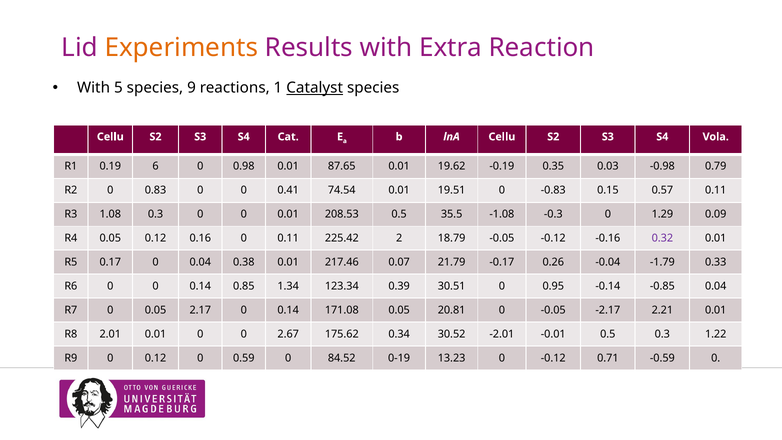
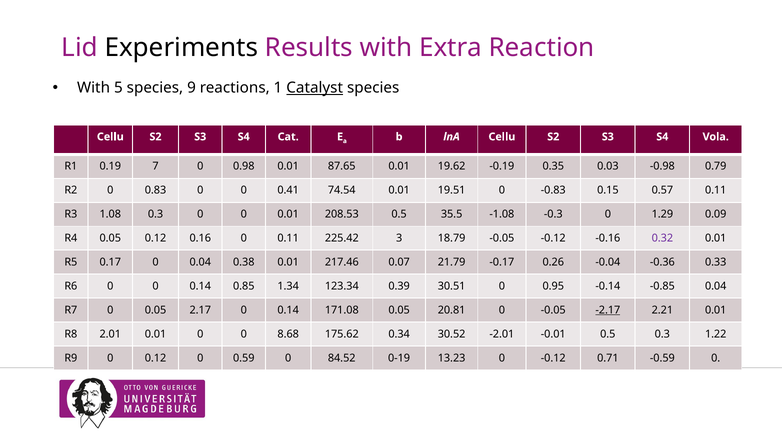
Experiments colour: orange -> black
6: 6 -> 7
2: 2 -> 3
-1.79: -1.79 -> -0.36
-2.17 underline: none -> present
2.67: 2.67 -> 8.68
